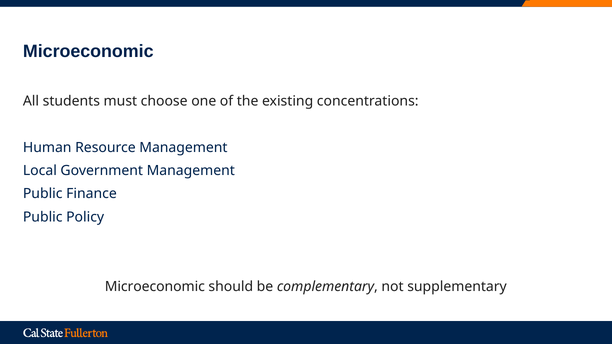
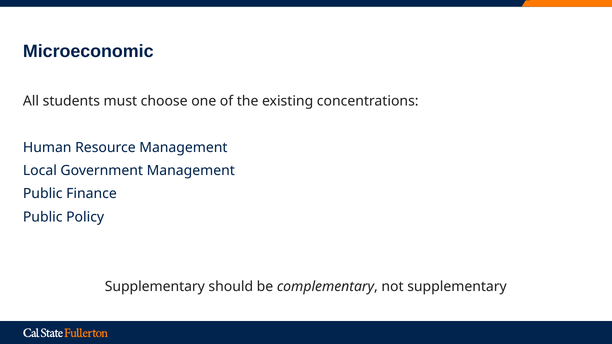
Microeconomic at (155, 287): Microeconomic -> Supplementary
